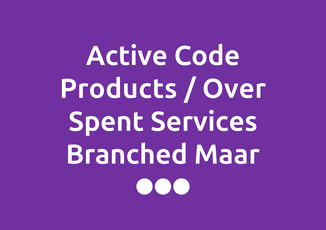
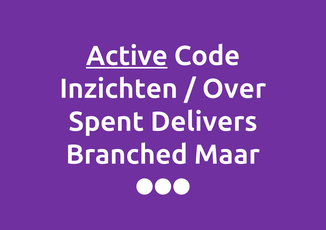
Active underline: none -> present
Products: Products -> Inzichten
Services: Services -> Delivers
